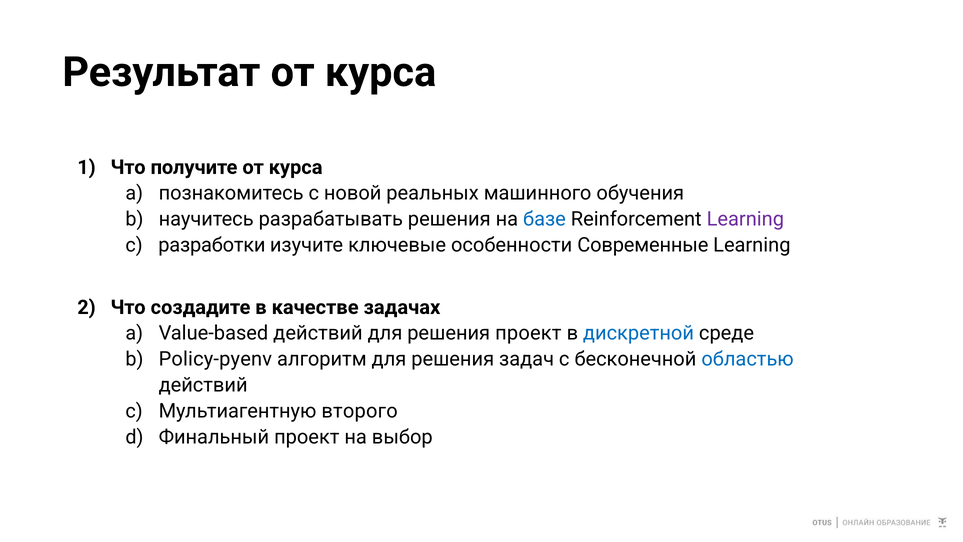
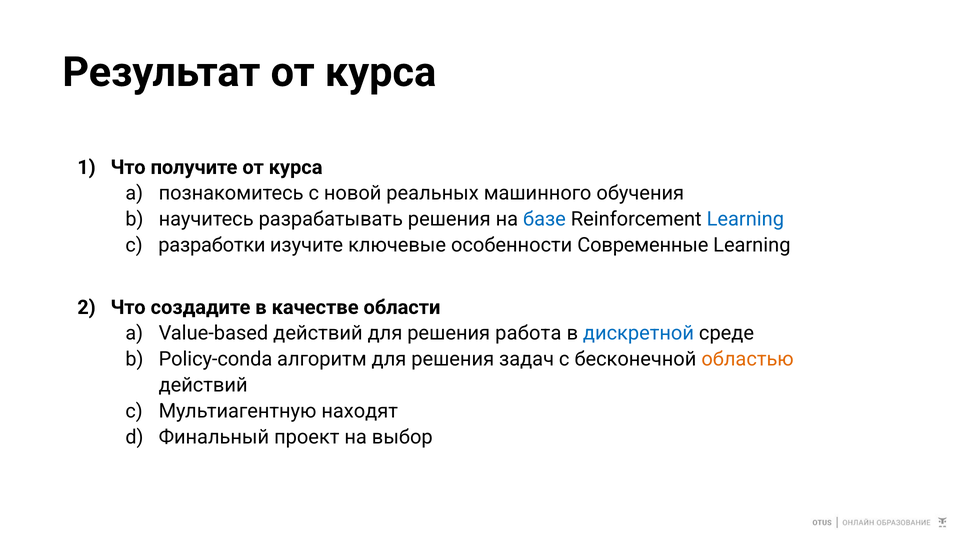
Learning at (745, 219) colour: purple -> blue
задачах: задачах -> области
решения проект: проект -> работа
Policy-pyenv: Policy-pyenv -> Policy-conda
областью colour: blue -> orange
второго: второго -> находят
